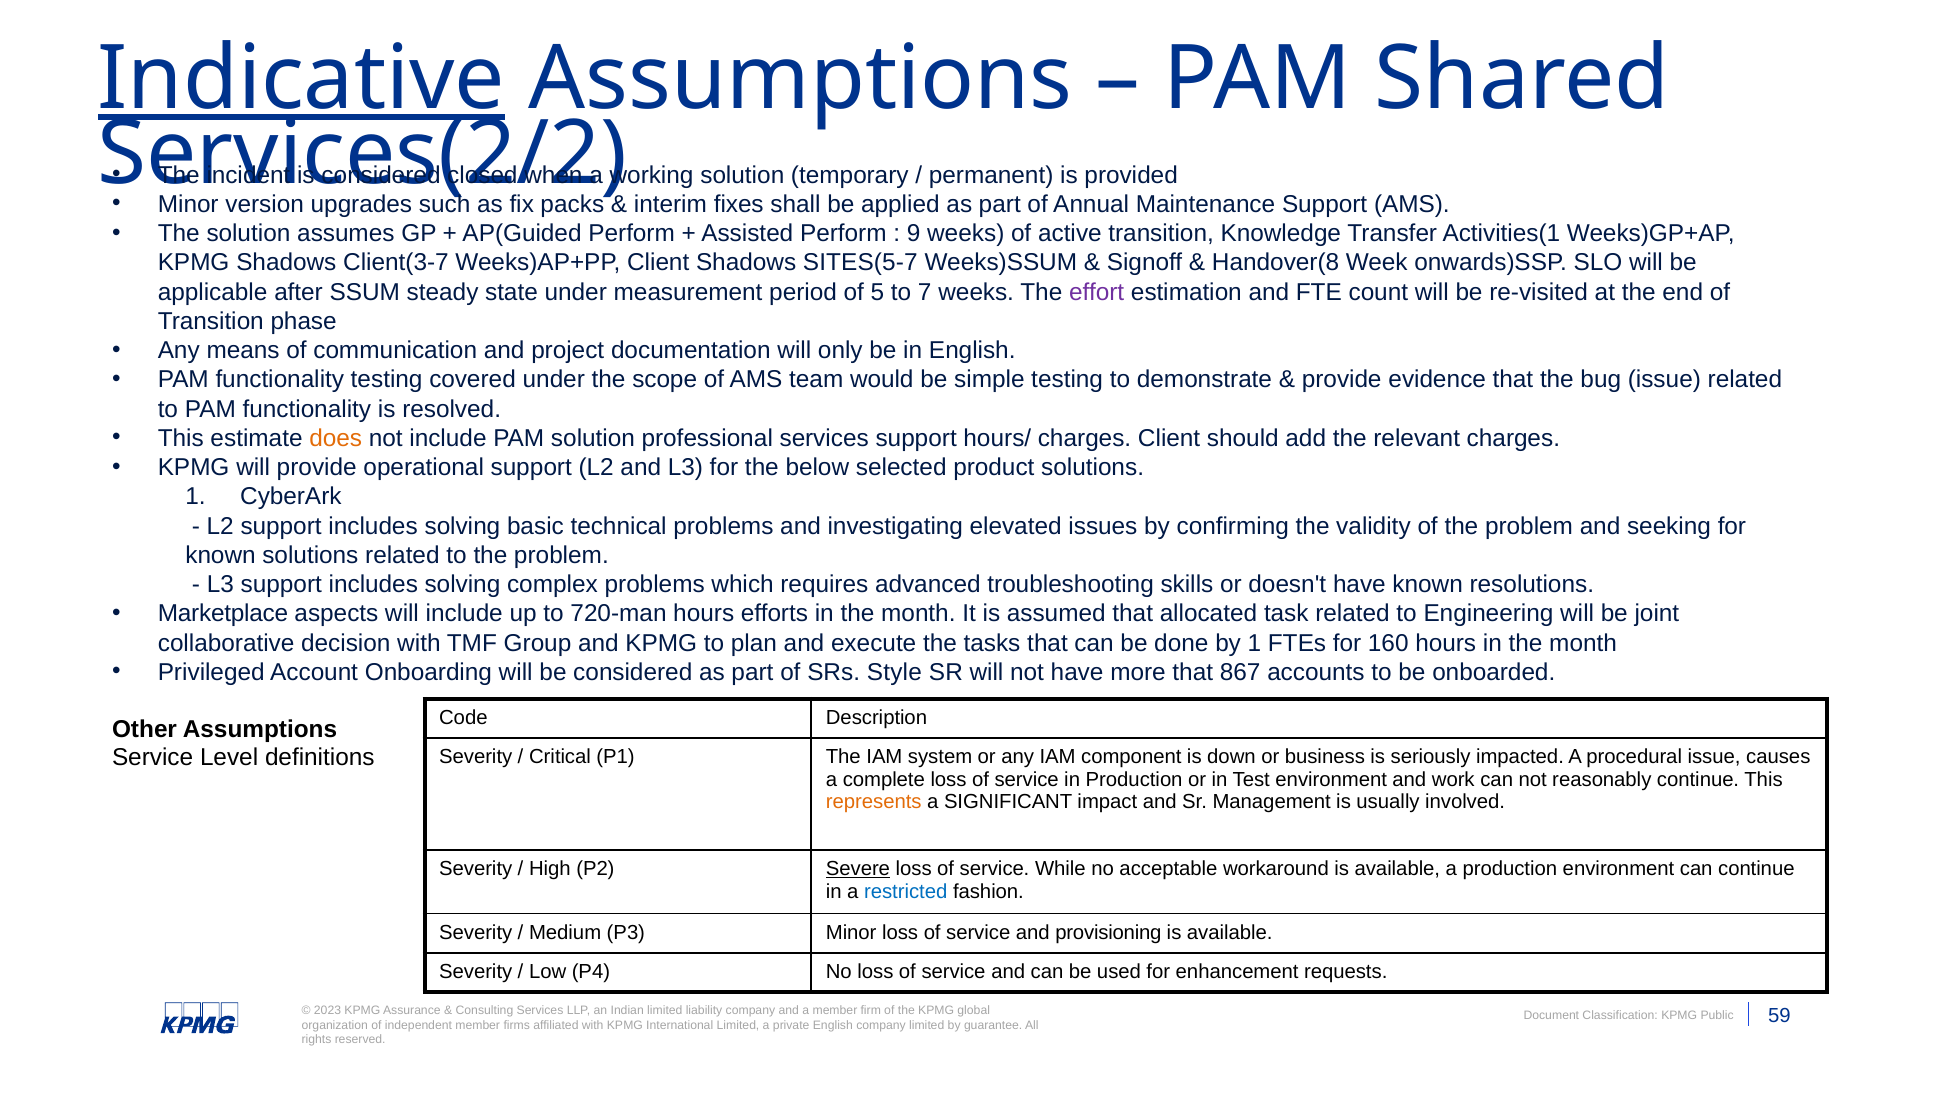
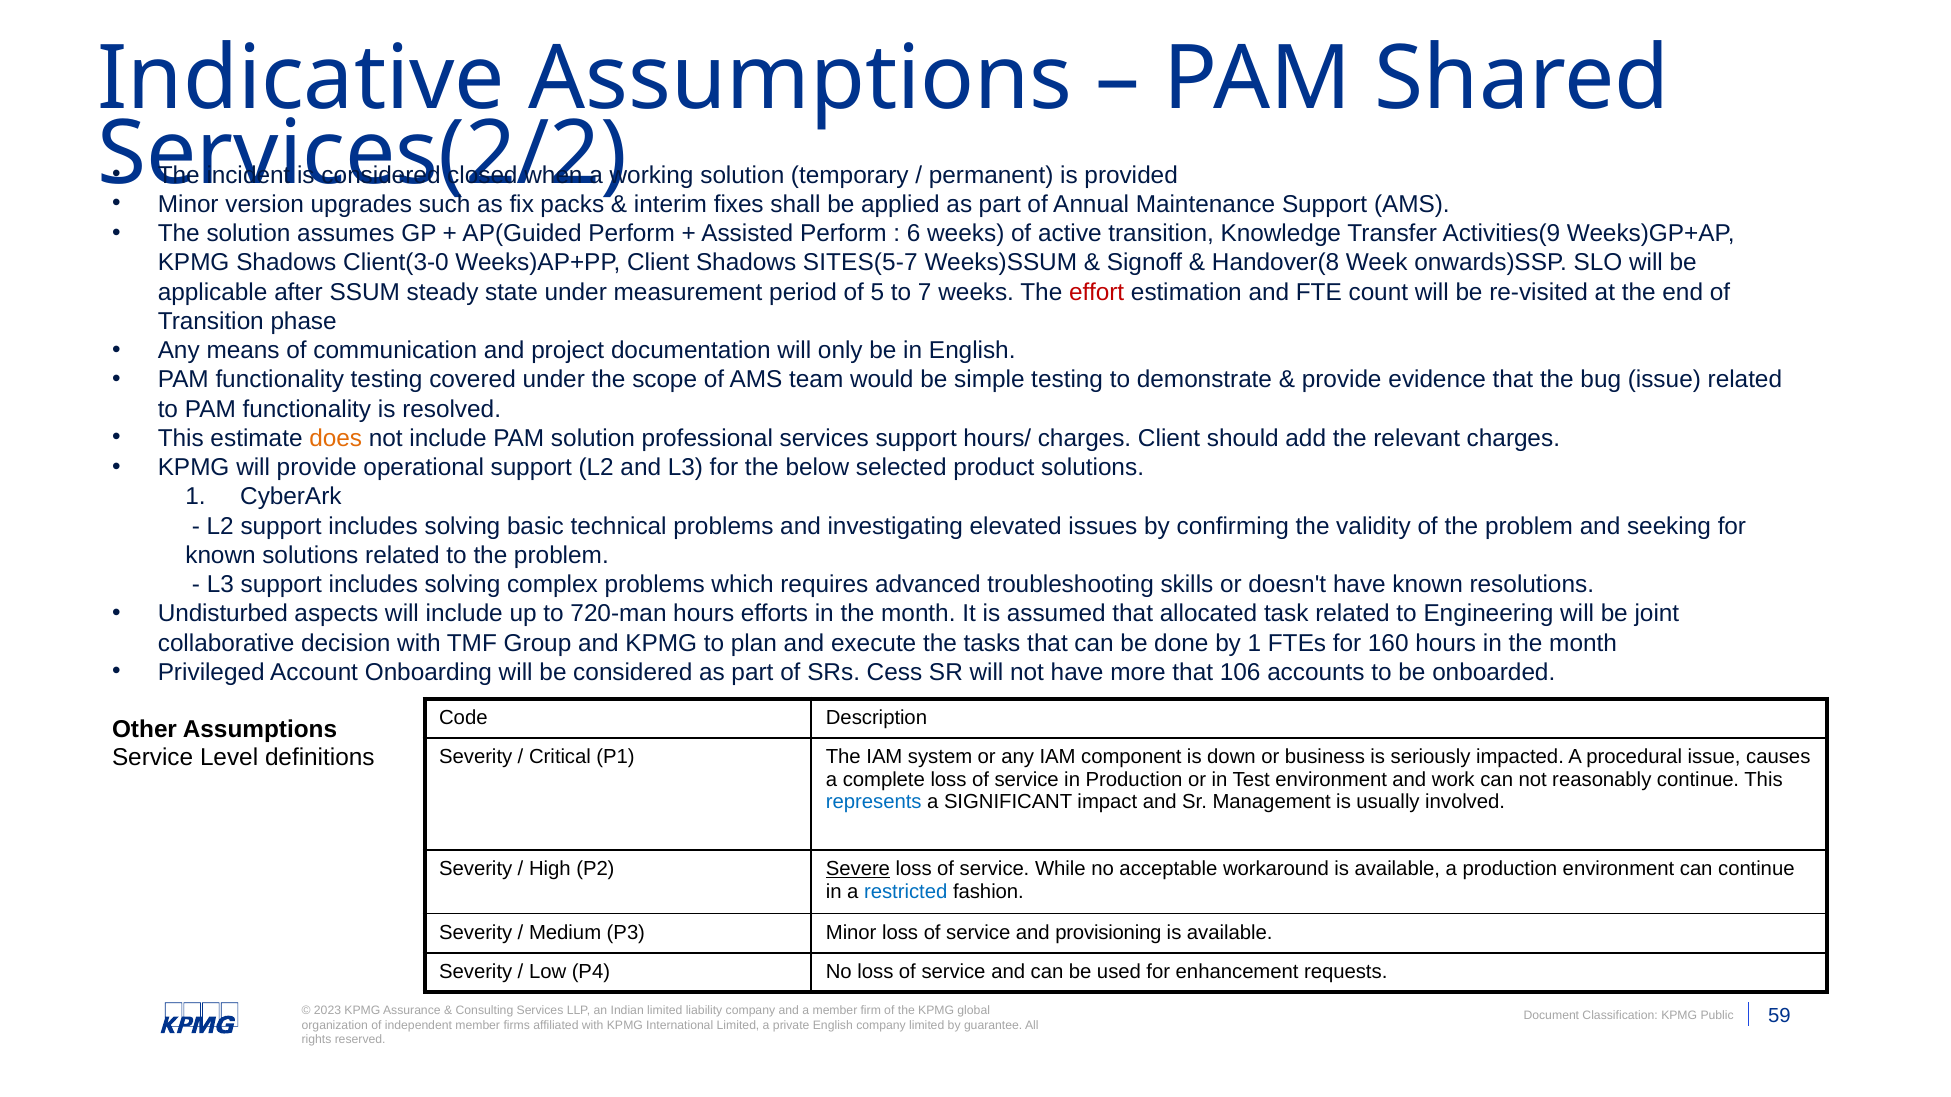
Indicative underline: present -> none
9: 9 -> 6
Activities(1: Activities(1 -> Activities(9
Client(3-7: Client(3-7 -> Client(3-0
effort colour: purple -> red
Marketplace: Marketplace -> Undisturbed
Style: Style -> Cess
867: 867 -> 106
represents colour: orange -> blue
